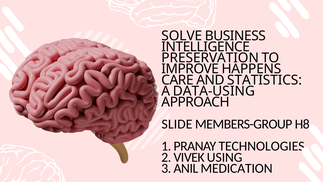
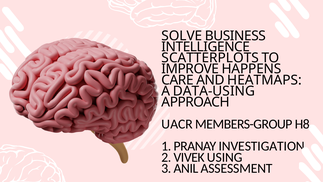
PRESERVATION: PRESERVATION -> SCATTERPLOTS
STATISTICS: STATISTICS -> HEATMAPS
SLIDE: SLIDE -> UACR
TECHNOLOGIES: TECHNOLOGIES -> INVESTIGATION
MEDICATION: MEDICATION -> ASSESSMENT
